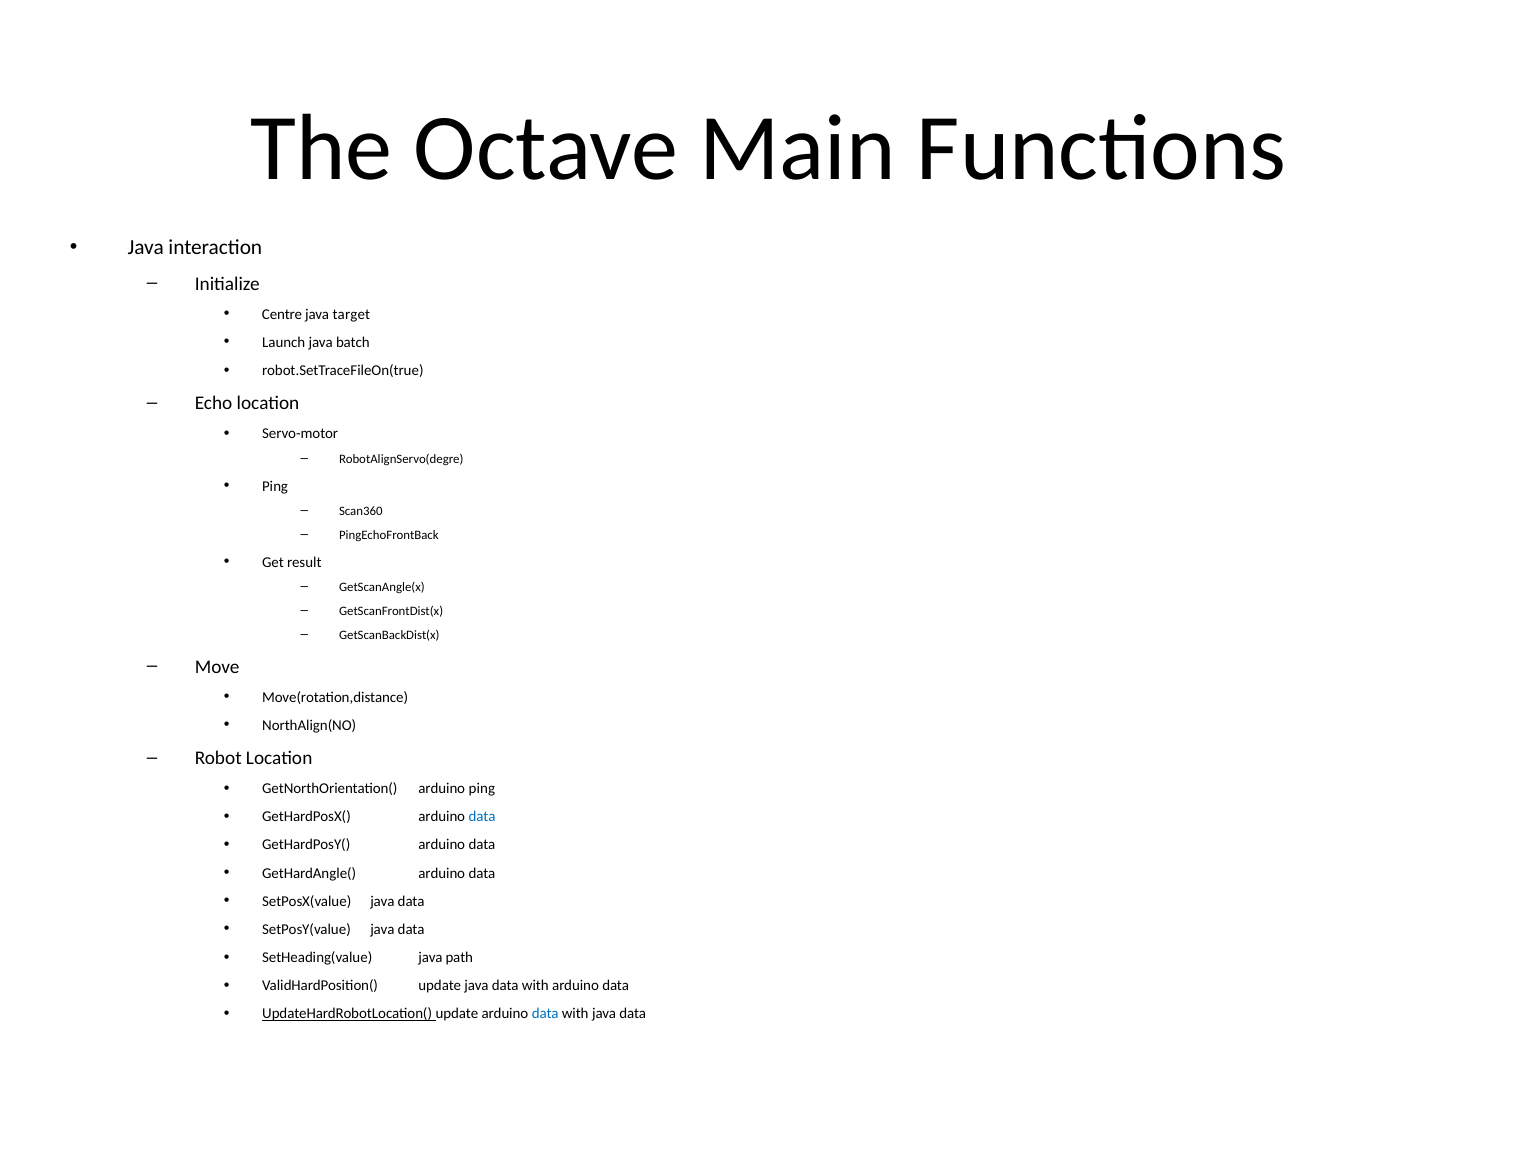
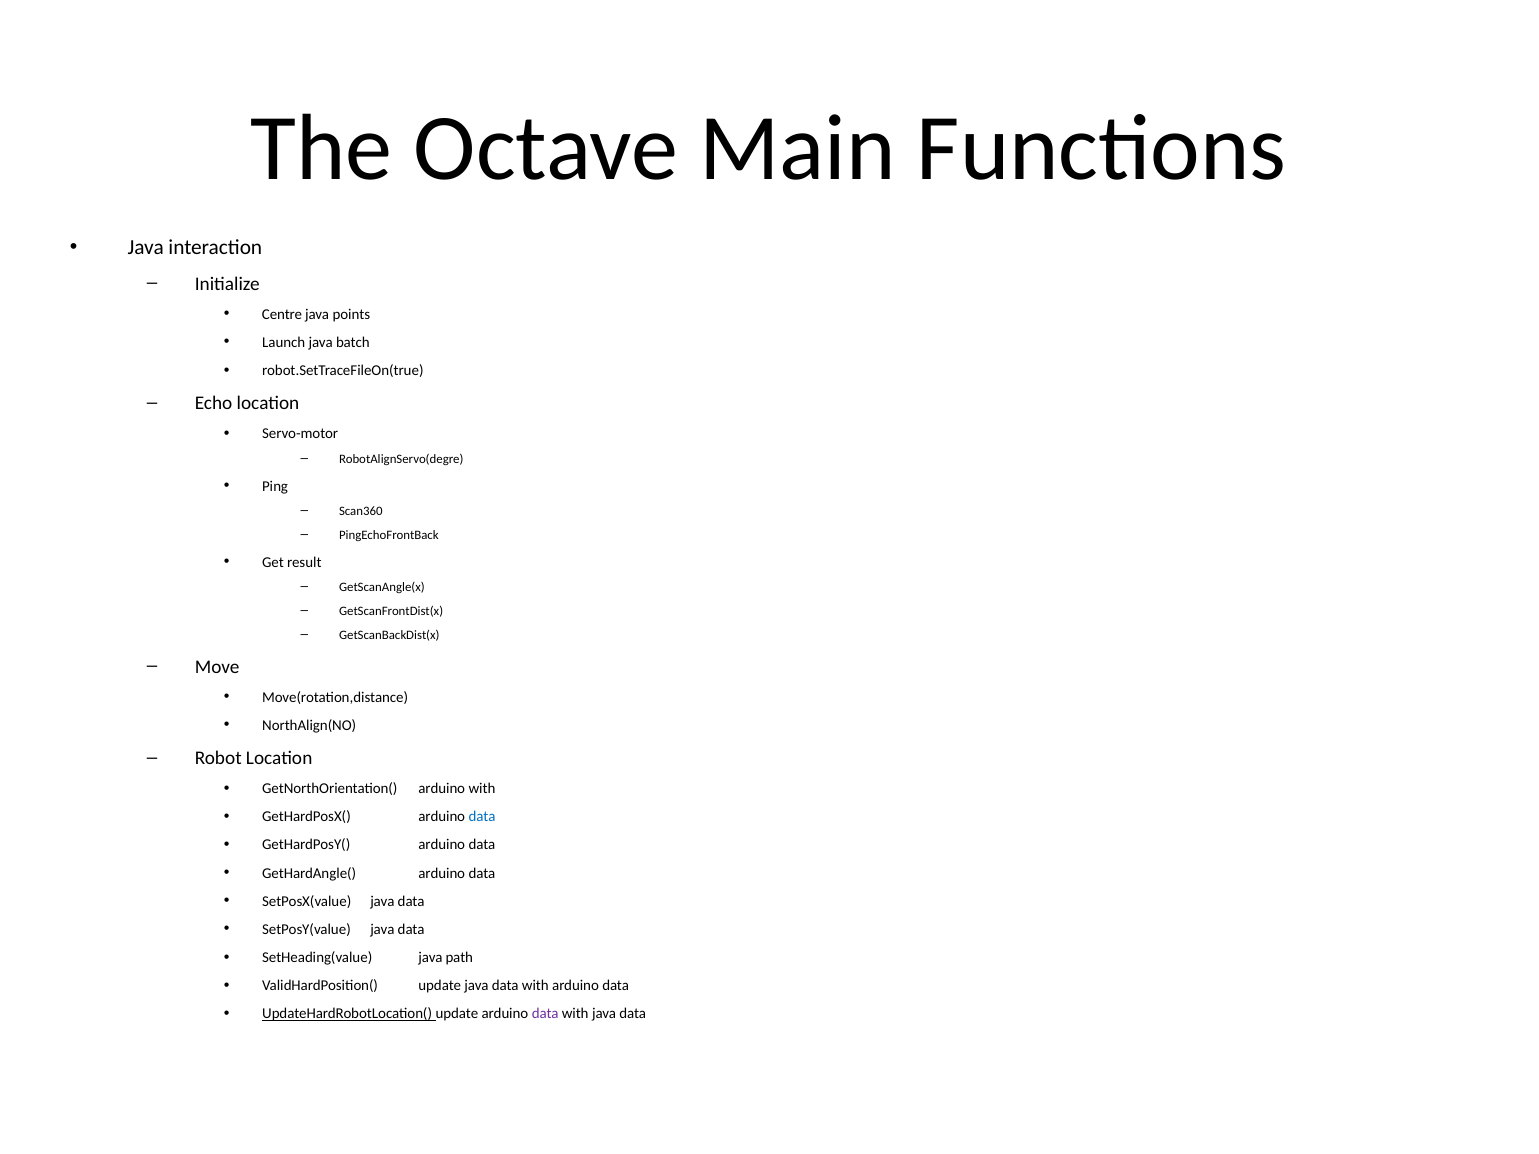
target: target -> points
arduino ping: ping -> with
data at (545, 1014) colour: blue -> purple
